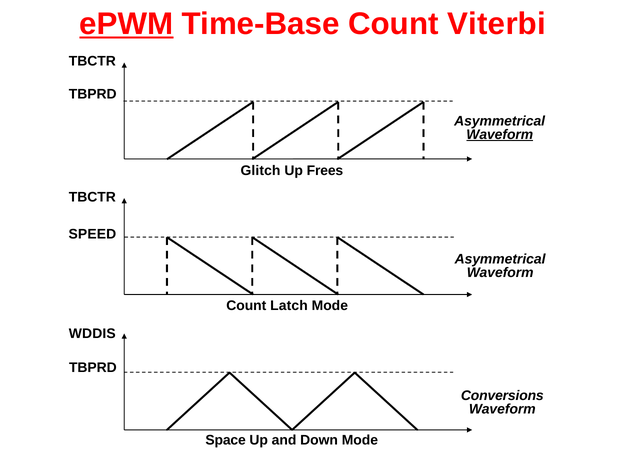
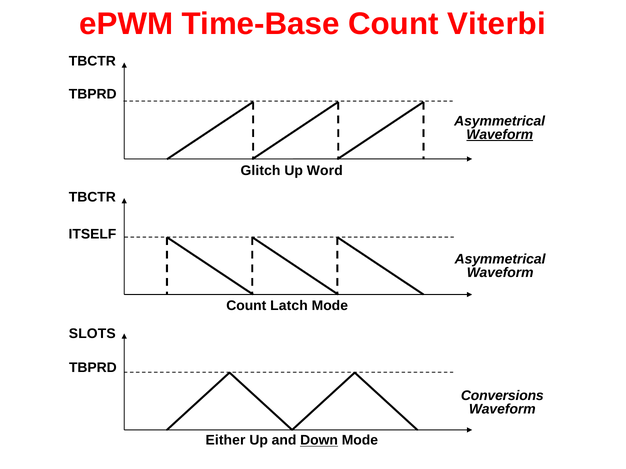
ePWM underline: present -> none
Frees: Frees -> Word
SPEED: SPEED -> ITSELF
WDDIS: WDDIS -> SLOTS
Space: Space -> Either
Down underline: none -> present
